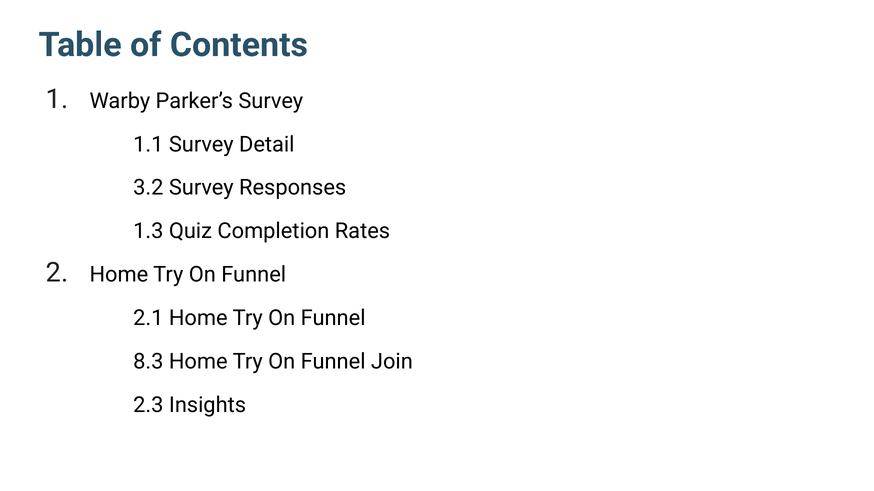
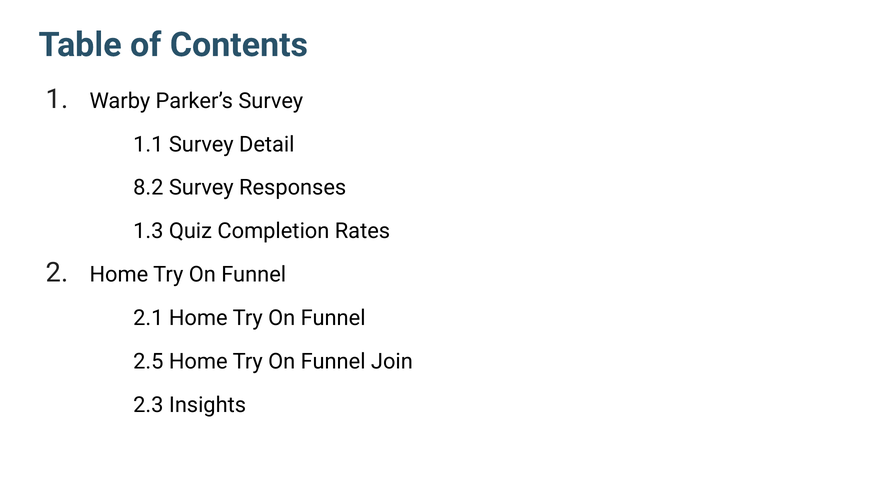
3.2: 3.2 -> 8.2
8.3: 8.3 -> 2.5
